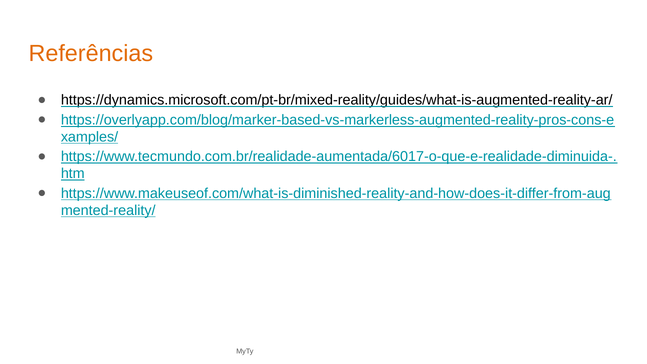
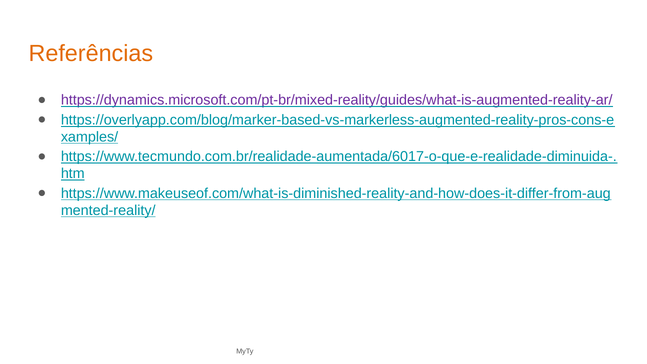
https://dynamics.microsoft.com/pt-br/mixed-reality/guides/what-is-augmented-reality-ar/ colour: black -> purple
